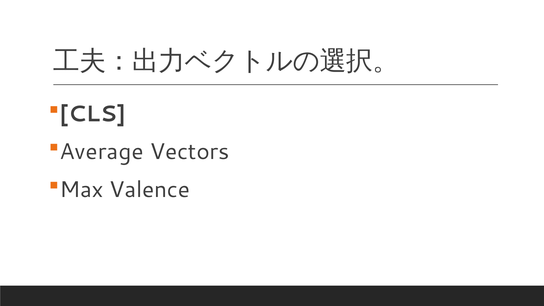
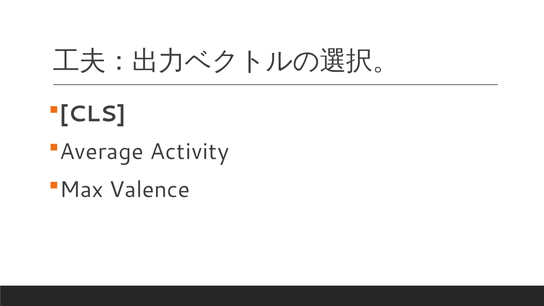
Vectors: Vectors -> Activity
